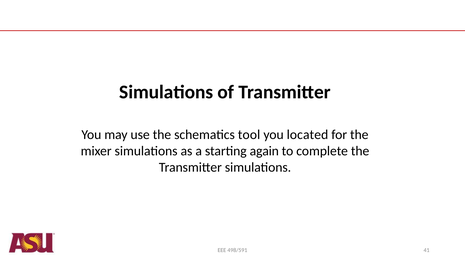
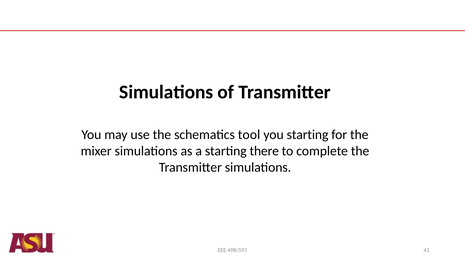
you located: located -> starting
again: again -> there
